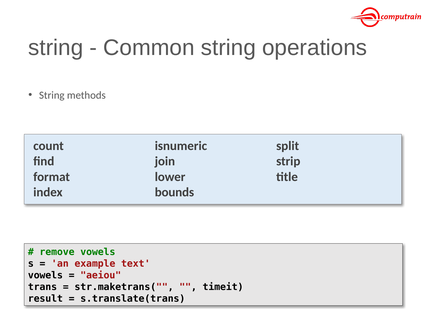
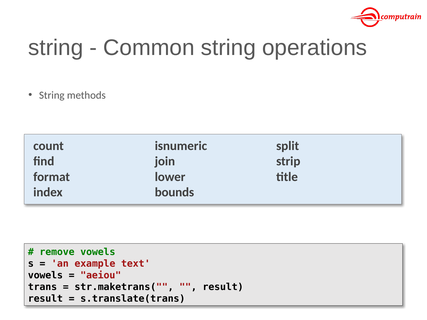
timeit at (223, 287): timeit -> result
